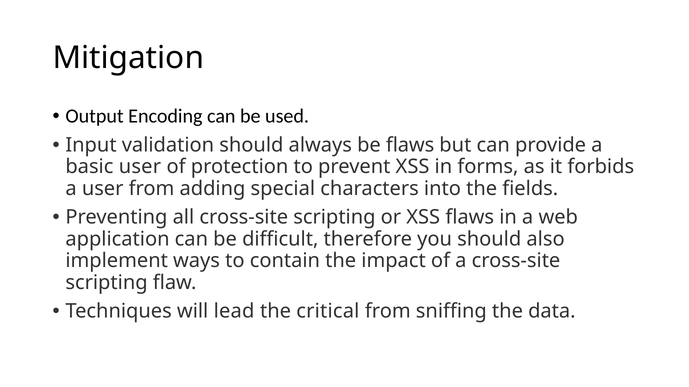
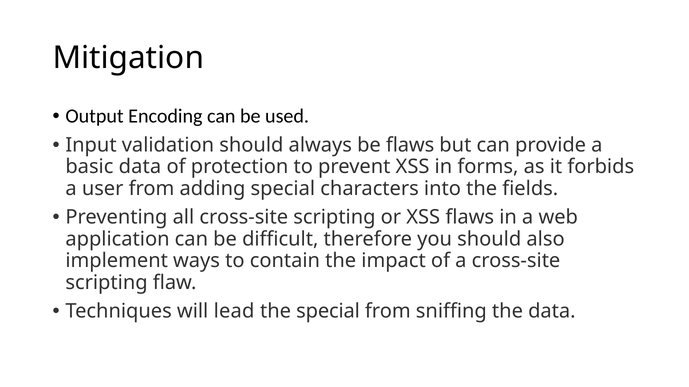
basic user: user -> data
the critical: critical -> special
